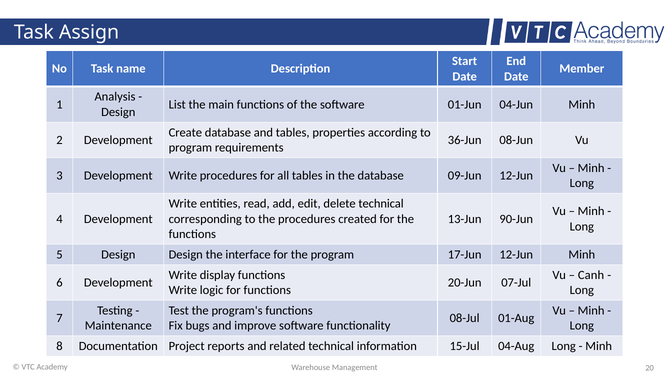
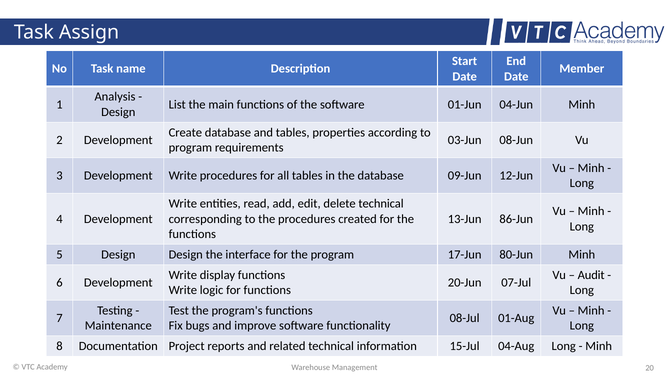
36-Jun: 36-Jun -> 03-Jun
90-Jun: 90-Jun -> 86-Jun
17-Jun 12-Jun: 12-Jun -> 80-Jun
Canh: Canh -> Audit
